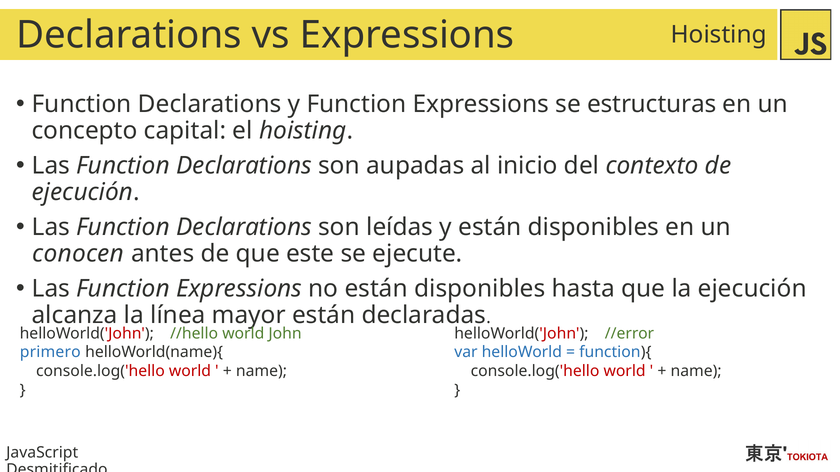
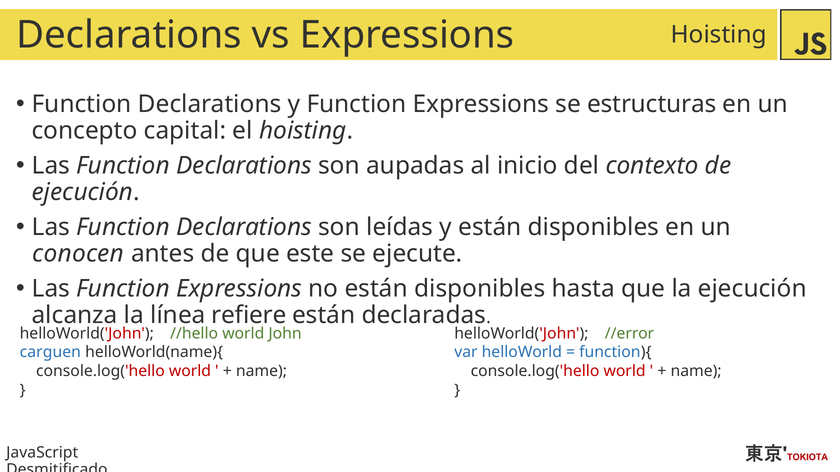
mayor: mayor -> refiere
primero: primero -> carguen
